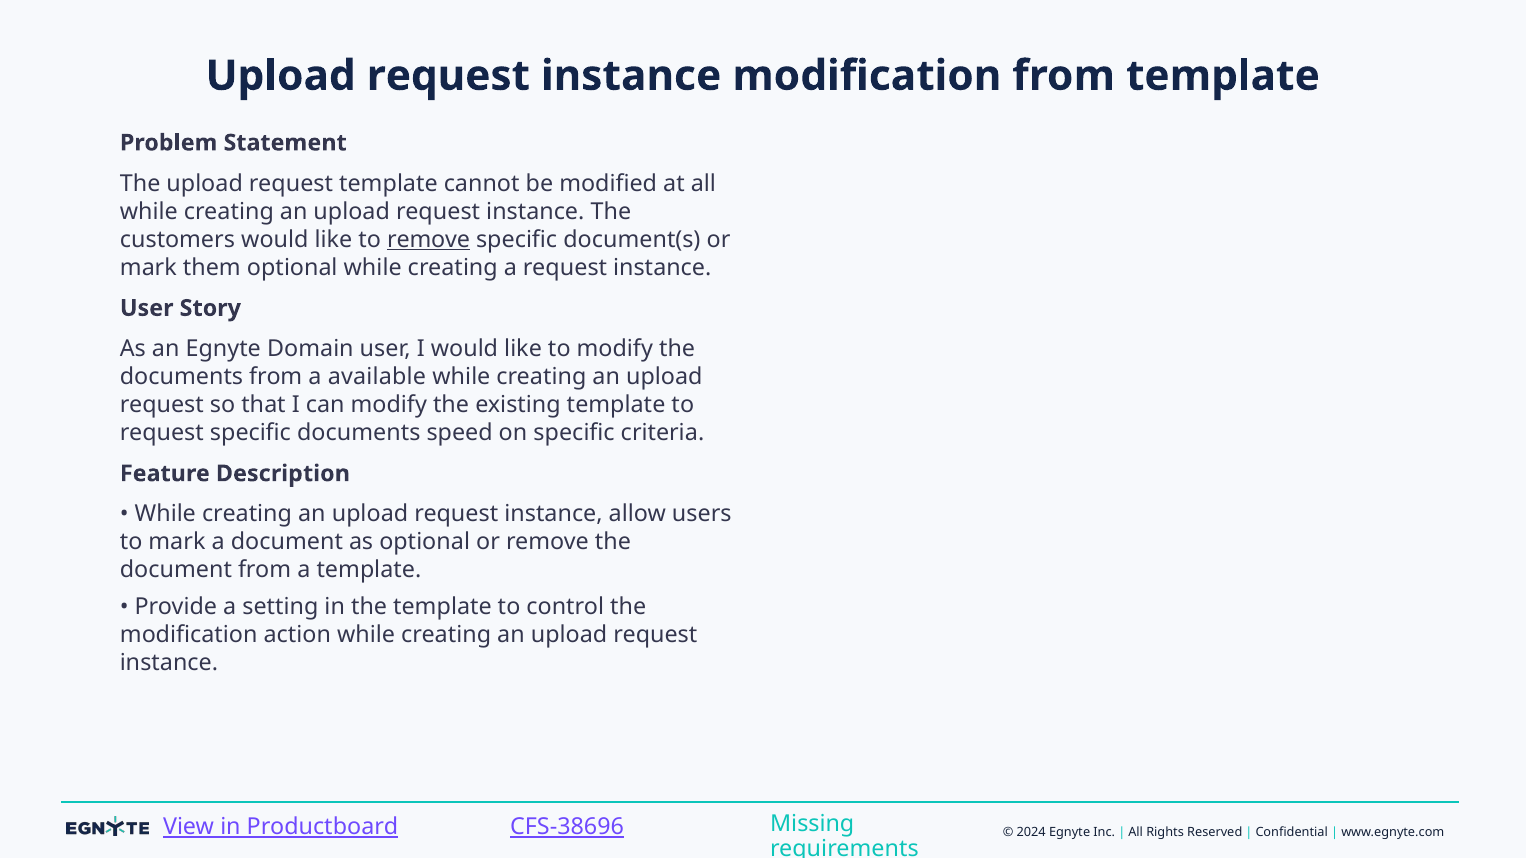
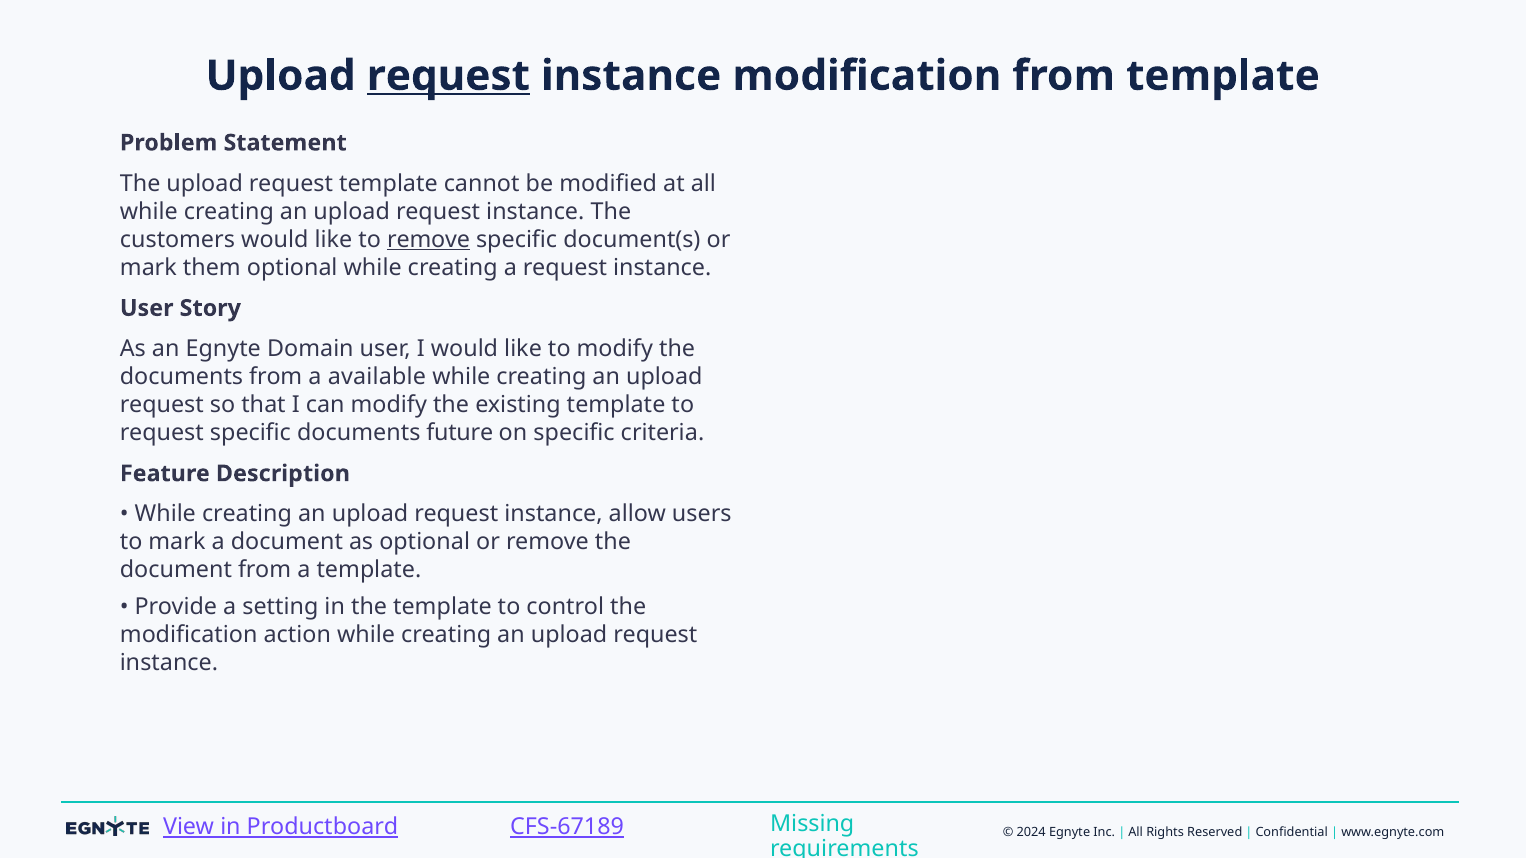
request at (448, 76) underline: none -> present
speed: speed -> future
CFS-38696: CFS-38696 -> CFS-67189
